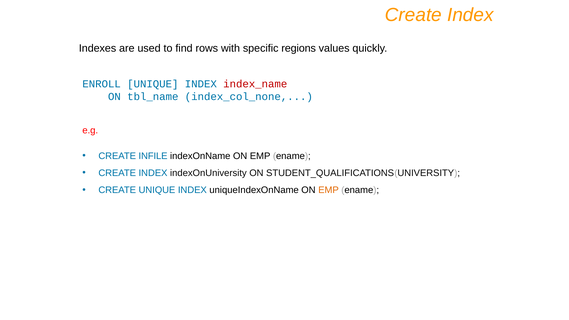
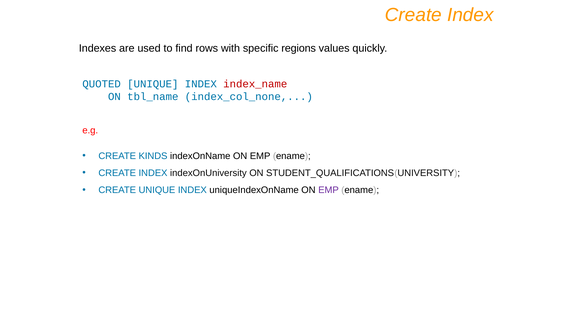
ENROLL: ENROLL -> QUOTED
INFILE: INFILE -> KINDS
EMP at (328, 190) colour: orange -> purple
